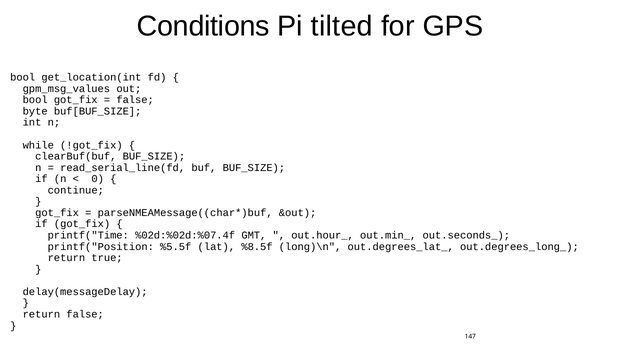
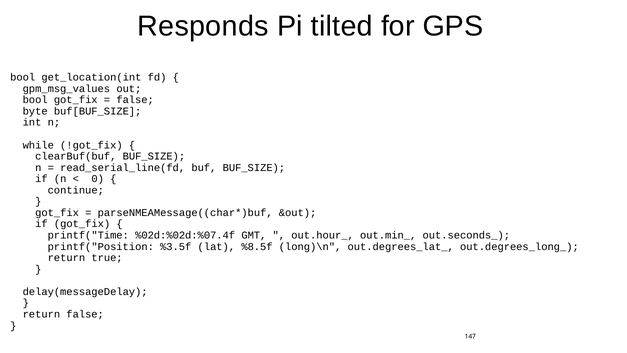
Conditions: Conditions -> Responds
%5.5f: %5.5f -> %3.5f
